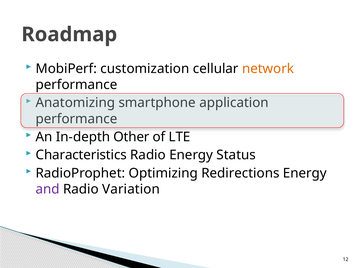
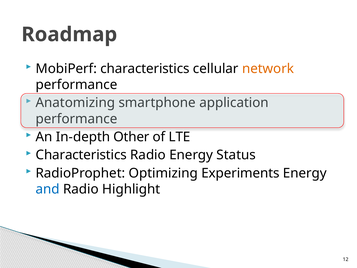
MobiPerf customization: customization -> characteristics
Redirections: Redirections -> Experiments
and colour: purple -> blue
Variation: Variation -> Highlight
